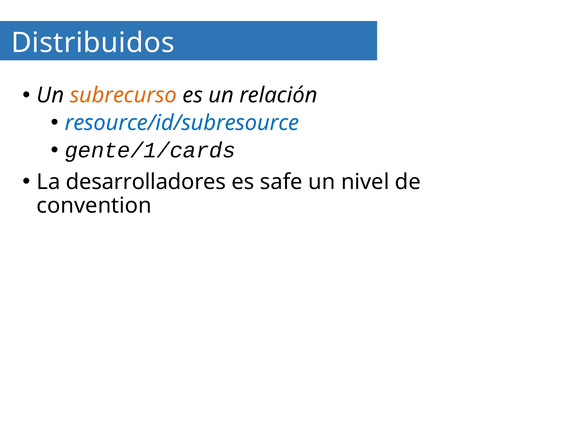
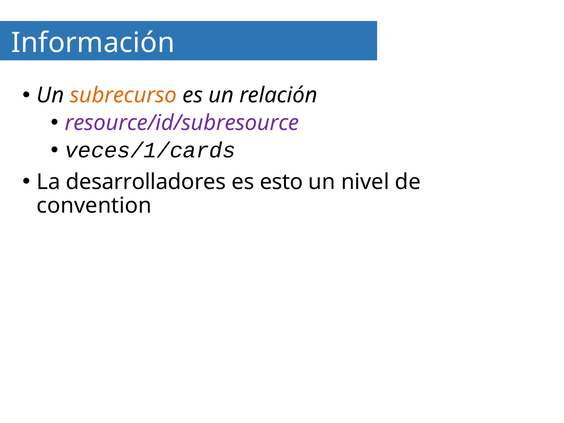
Distribuidos: Distribuidos -> Información
resource/id/subresource colour: blue -> purple
gente/1/cards: gente/1/cards -> veces/1/cards
safe: safe -> esto
